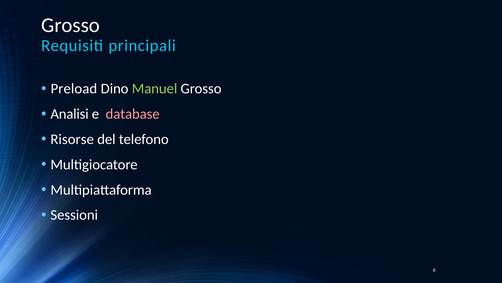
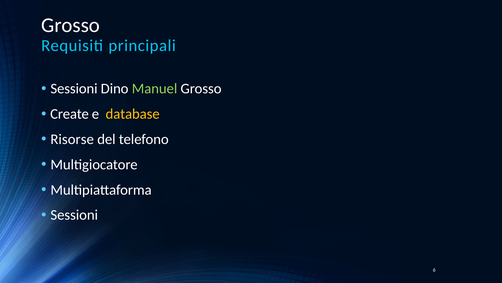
Preload at (74, 89): Preload -> Sessioni
Analisi: Analisi -> Create
database colour: pink -> yellow
